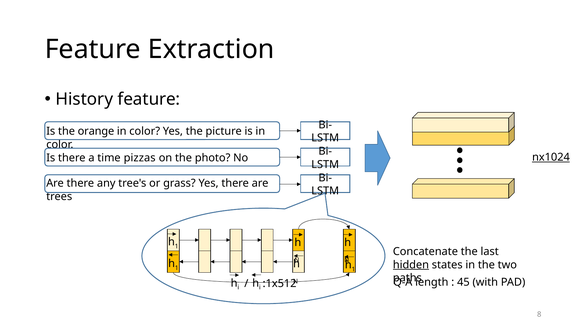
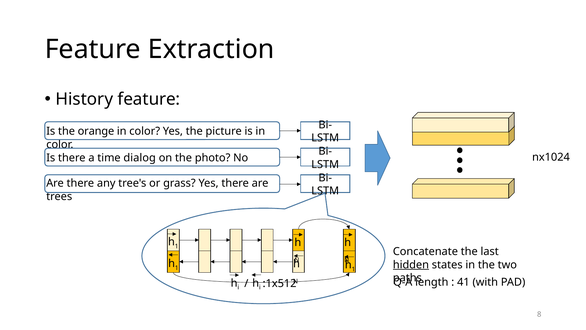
nx1024 underline: present -> none
pizzas: pizzas -> dialog
45: 45 -> 41
